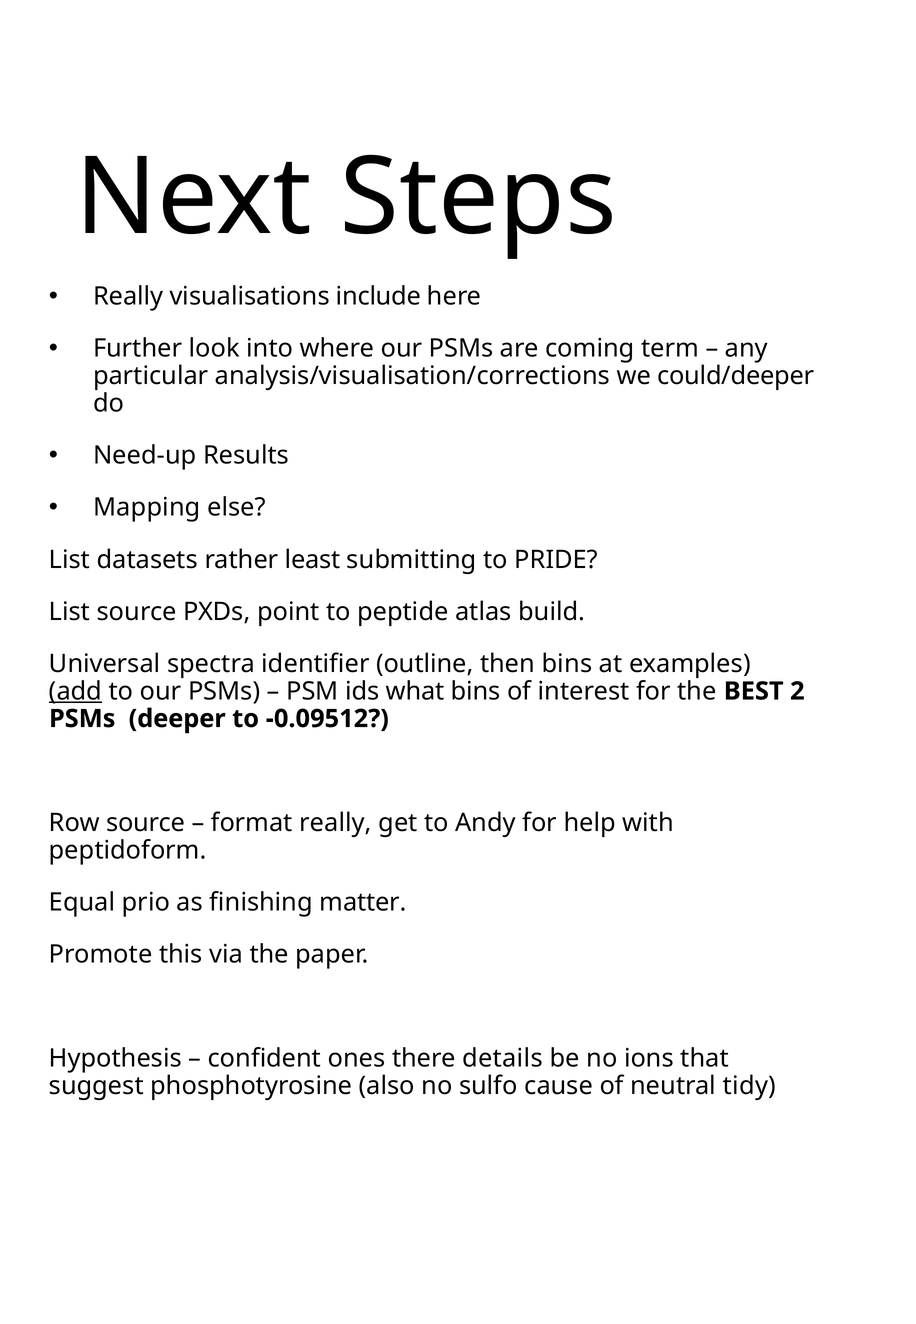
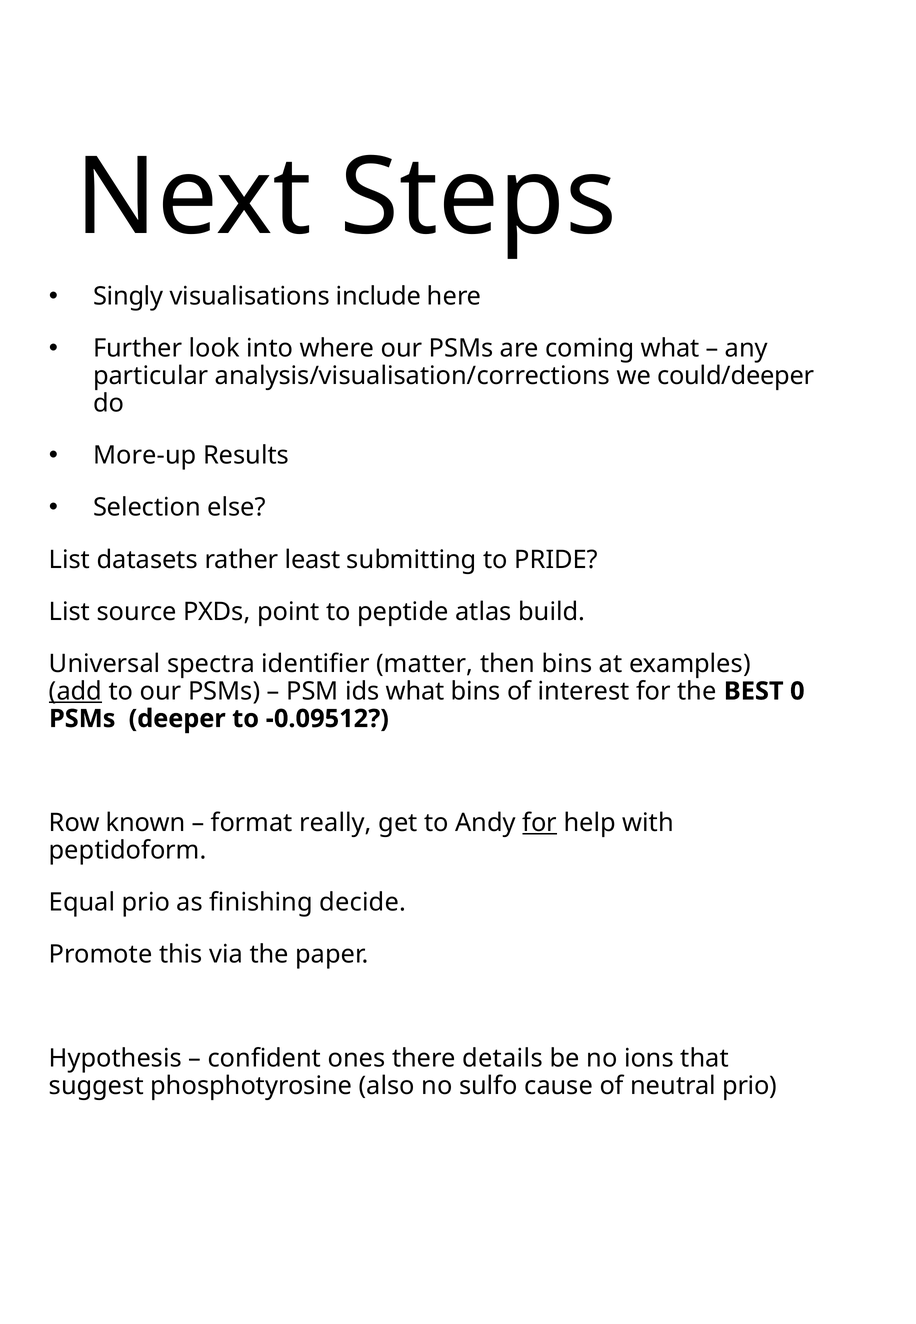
Really at (128, 296): Really -> Singly
coming term: term -> what
Need-up: Need-up -> More-up
Mapping: Mapping -> Selection
outline: outline -> matter
2: 2 -> 0
Row source: source -> known
for at (540, 822) underline: none -> present
matter: matter -> decide
neutral tidy: tidy -> prio
